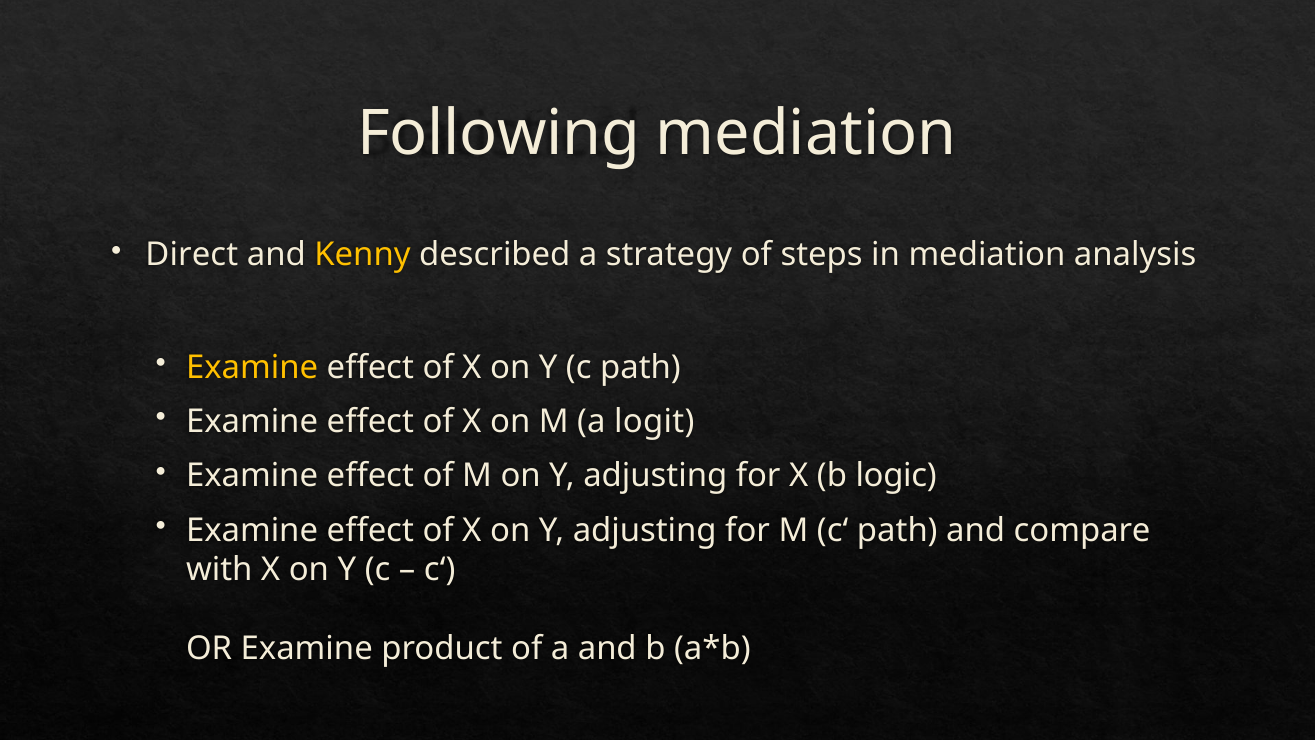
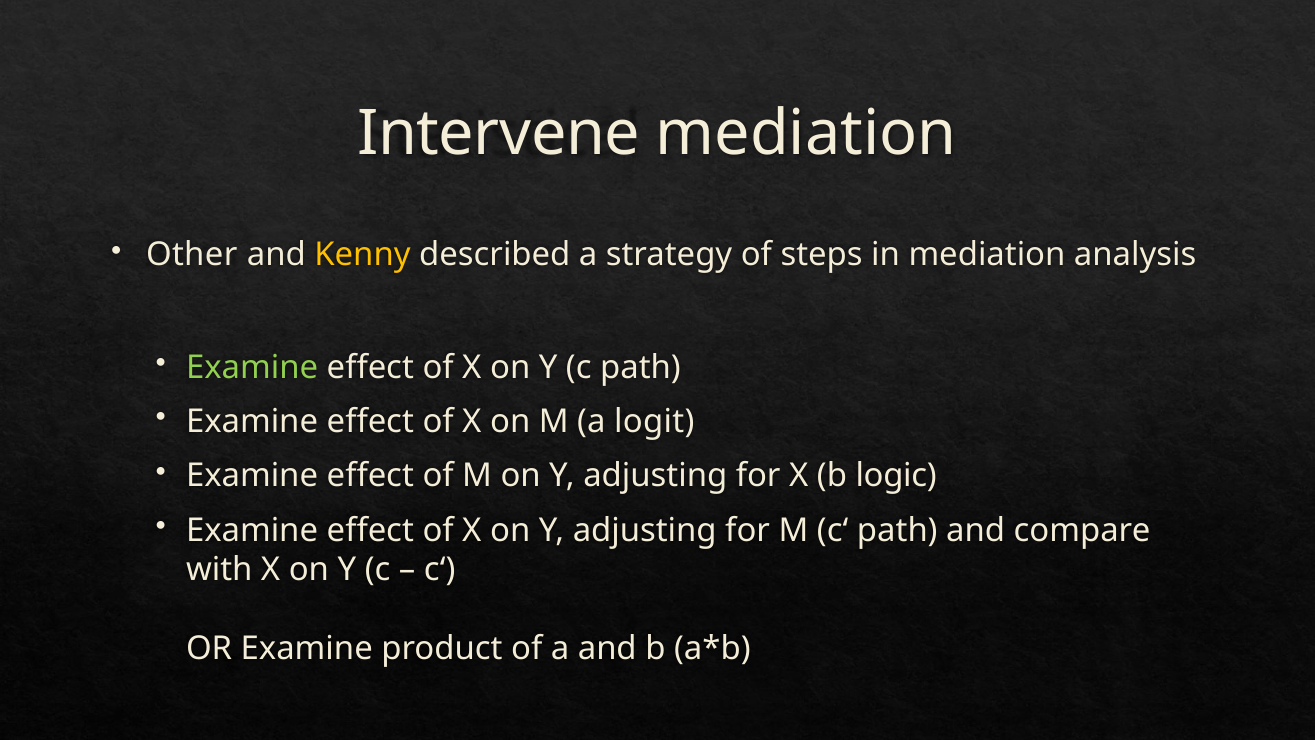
Following: Following -> Intervene
Direct: Direct -> Other
Examine at (252, 367) colour: yellow -> light green
